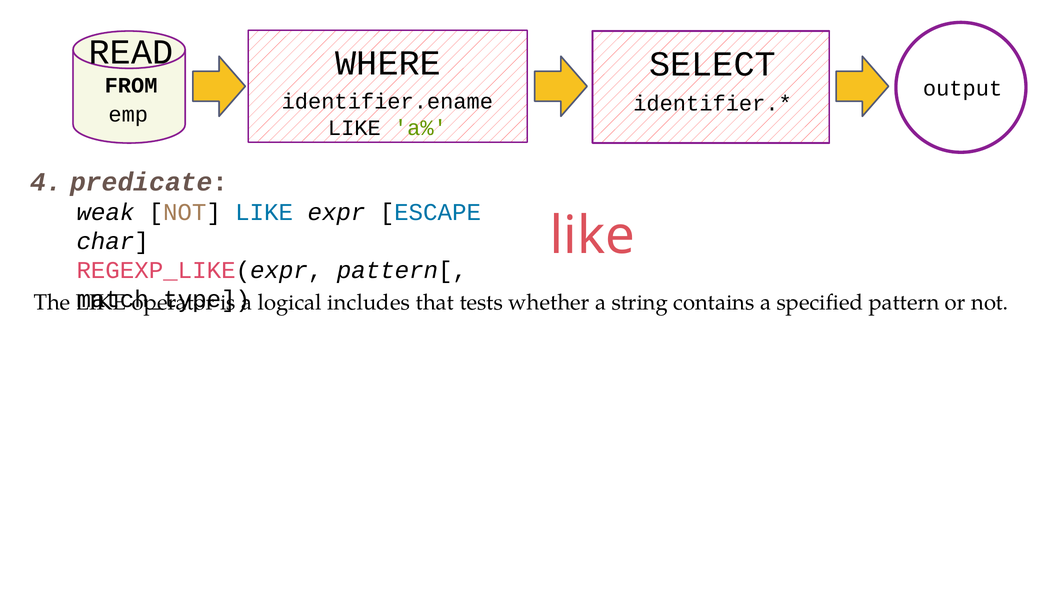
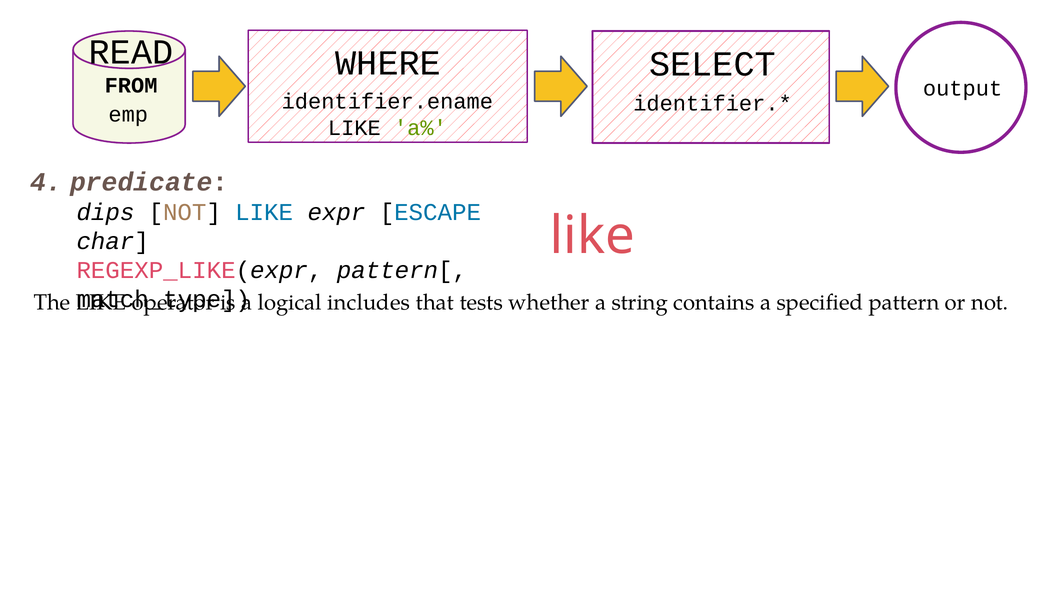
weak: weak -> dips
